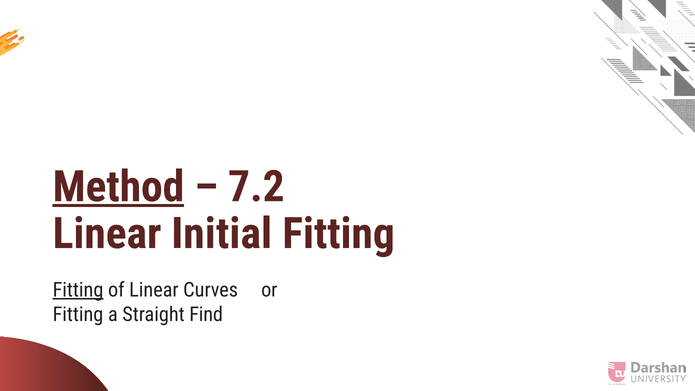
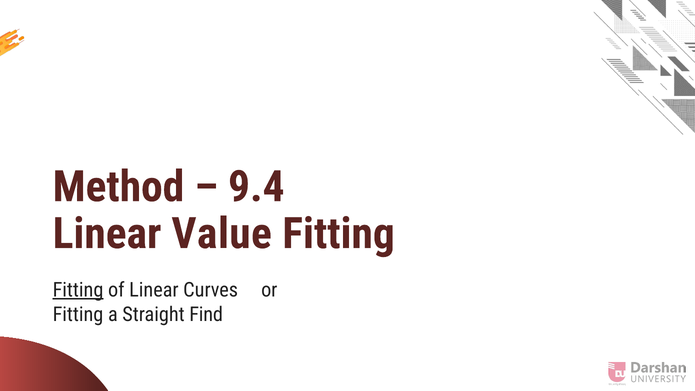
Method underline: present -> none
7.2: 7.2 -> 9.4
Initial: Initial -> Value
